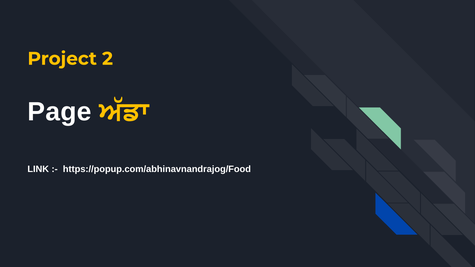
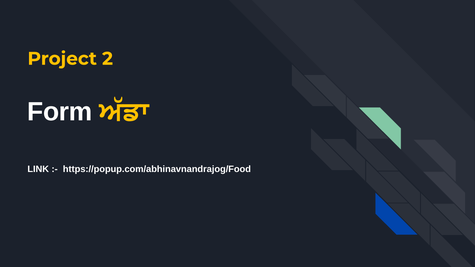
Page: Page -> Form
